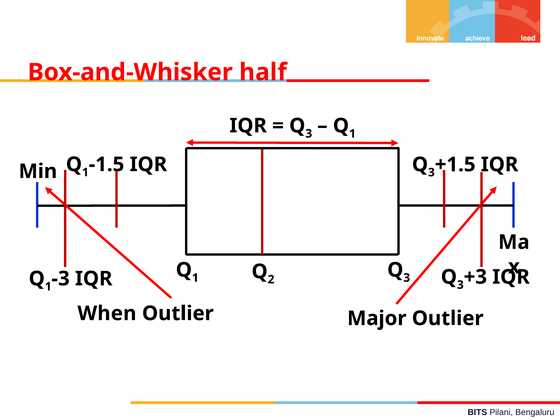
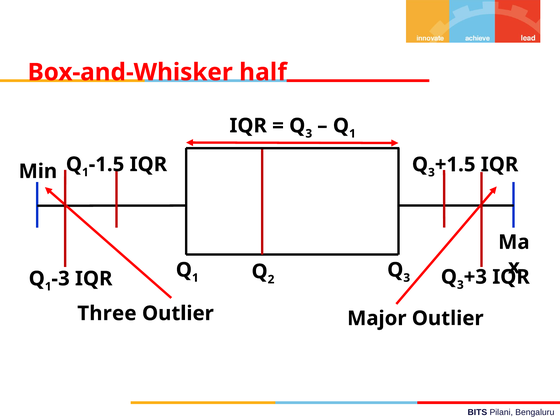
When: When -> Three
